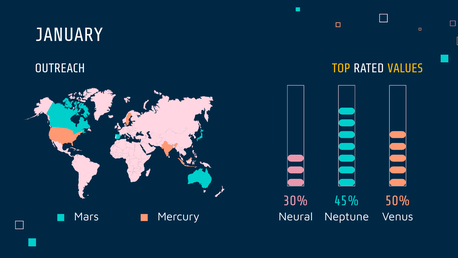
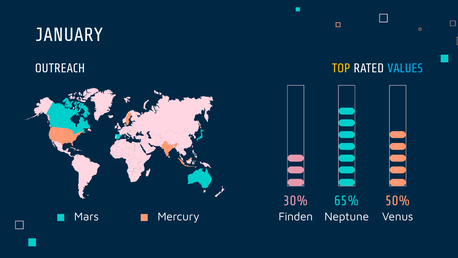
VALUES colour: yellow -> light blue
45%: 45% -> 65%
Neural: Neural -> Finden
